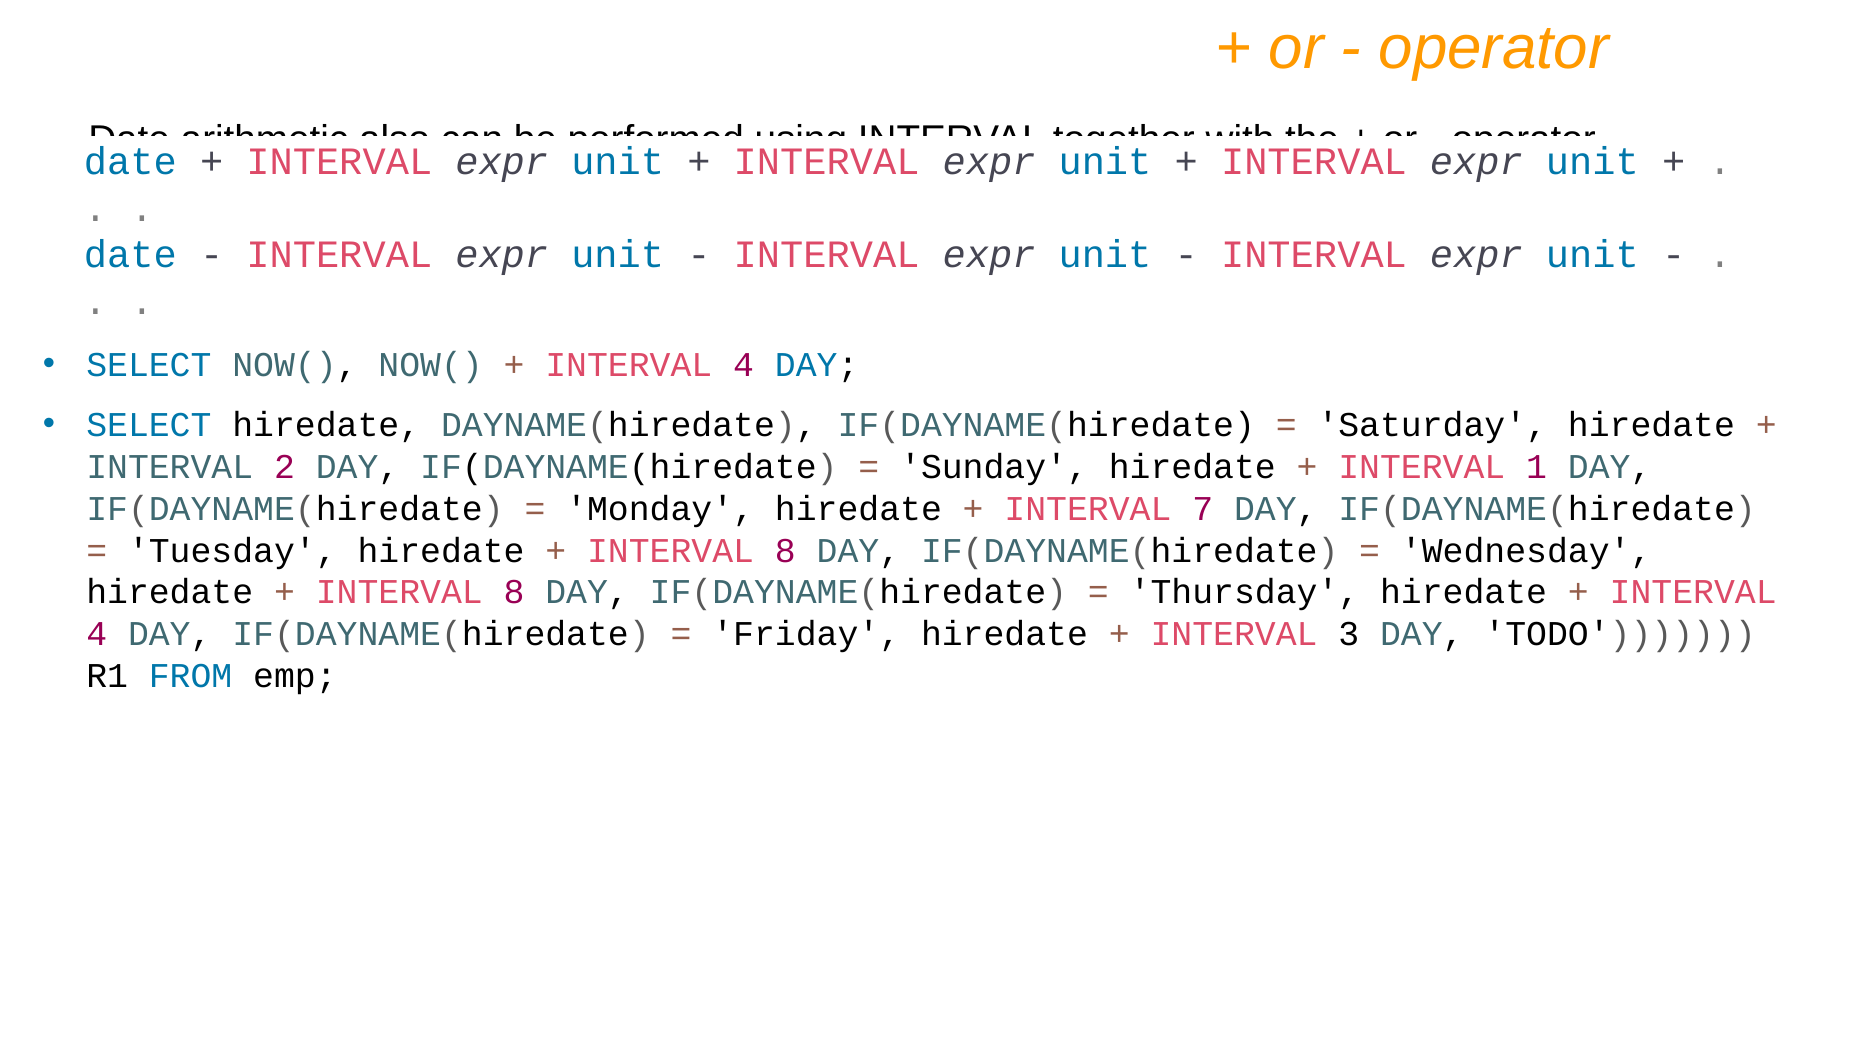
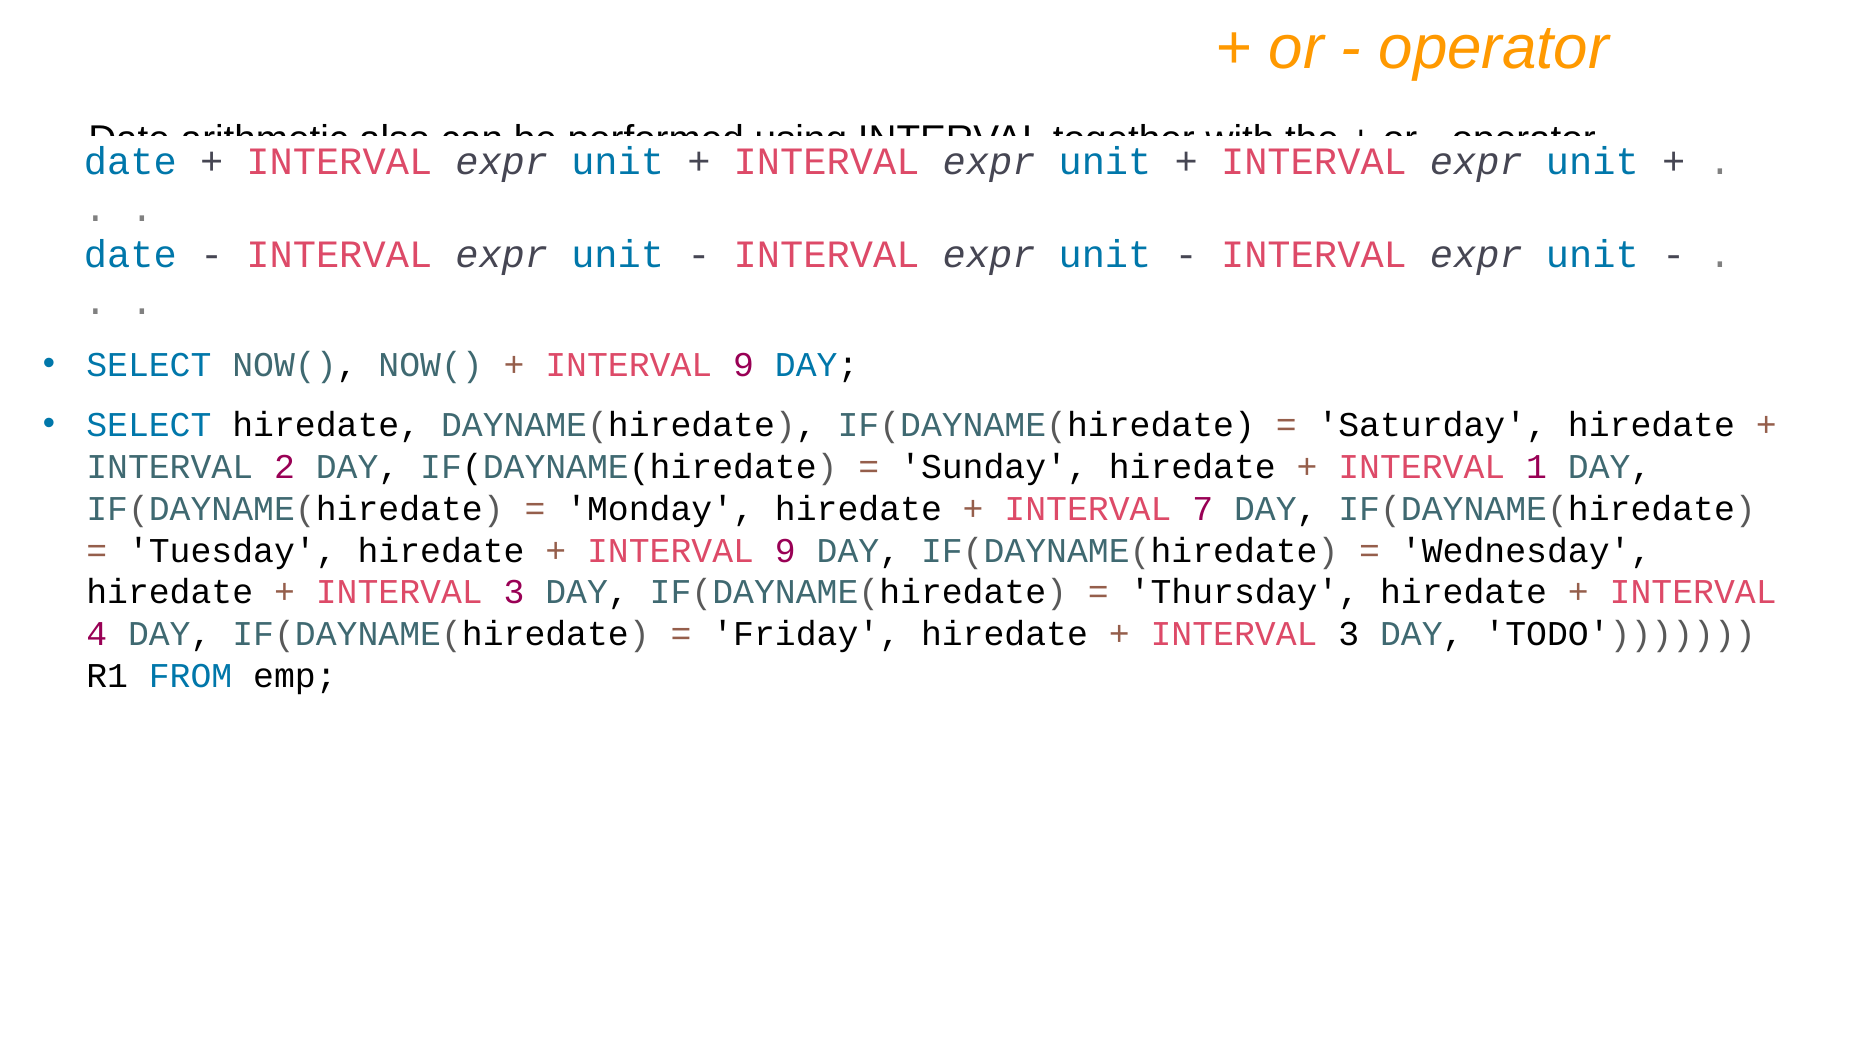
4 at (744, 365): 4 -> 9
8 at (785, 550): 8 -> 9
8 at (514, 592): 8 -> 3
